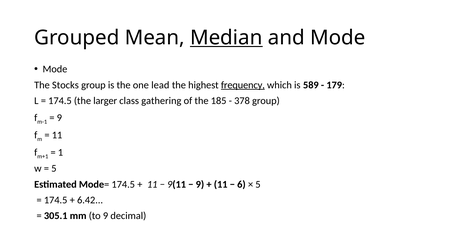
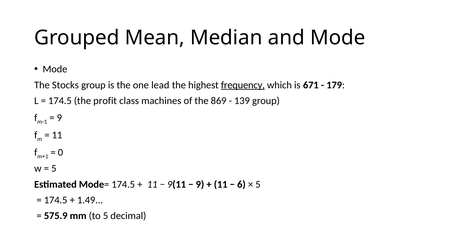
Median underline: present -> none
589: 589 -> 671
larger: larger -> profit
gathering: gathering -> machines
185: 185 -> 869
378: 378 -> 139
1: 1 -> 0
6.42: 6.42 -> 1.49
305.1: 305.1 -> 575.9
to 9: 9 -> 5
